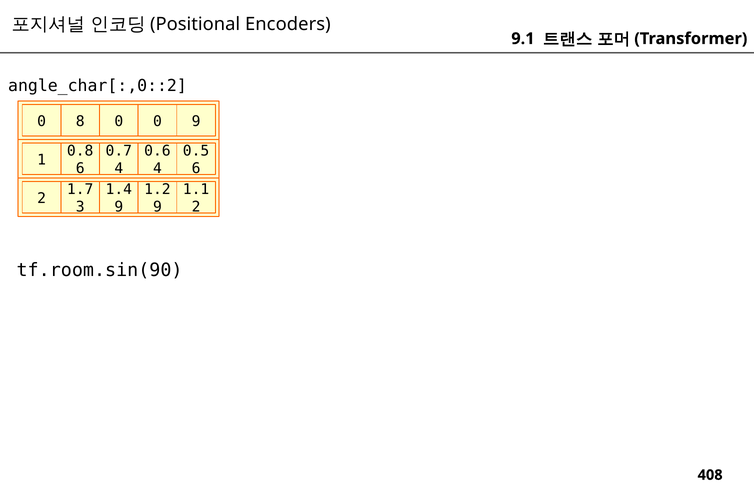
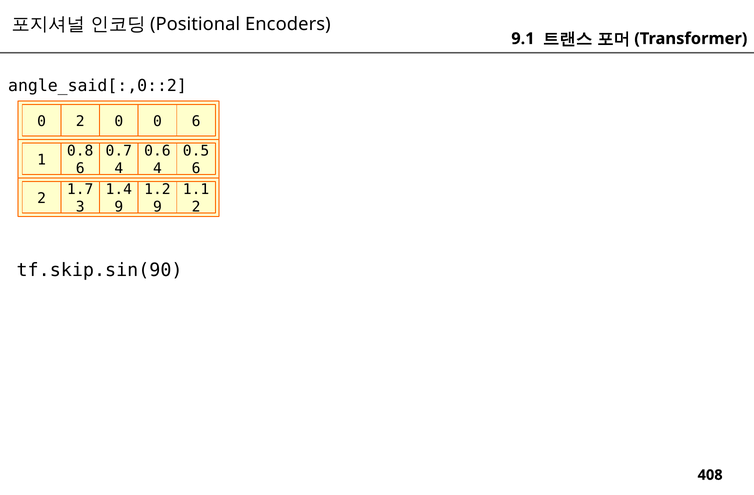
angle_char[:,0::2: angle_char[:,0::2 -> angle_said[:,0::2
0 8: 8 -> 2
0 9: 9 -> 6
tf.room.sin(90: tf.room.sin(90 -> tf.skip.sin(90
